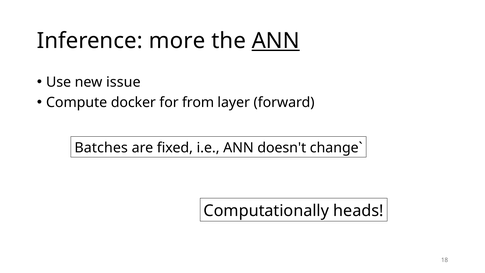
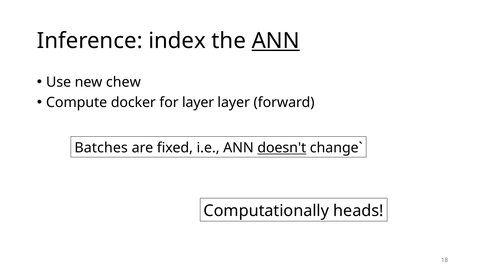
more: more -> index
issue: issue -> chew
for from: from -> layer
doesn't underline: none -> present
